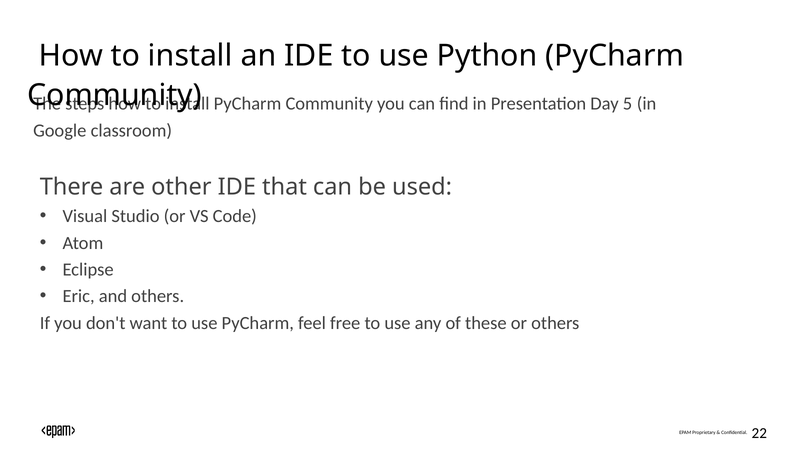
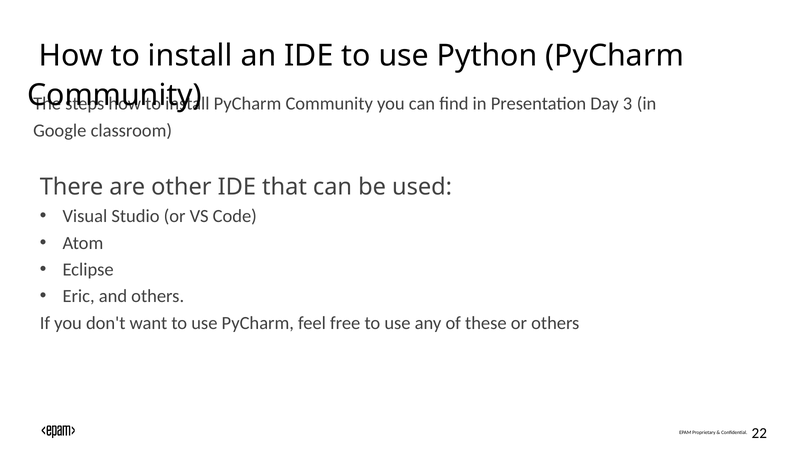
5: 5 -> 3
